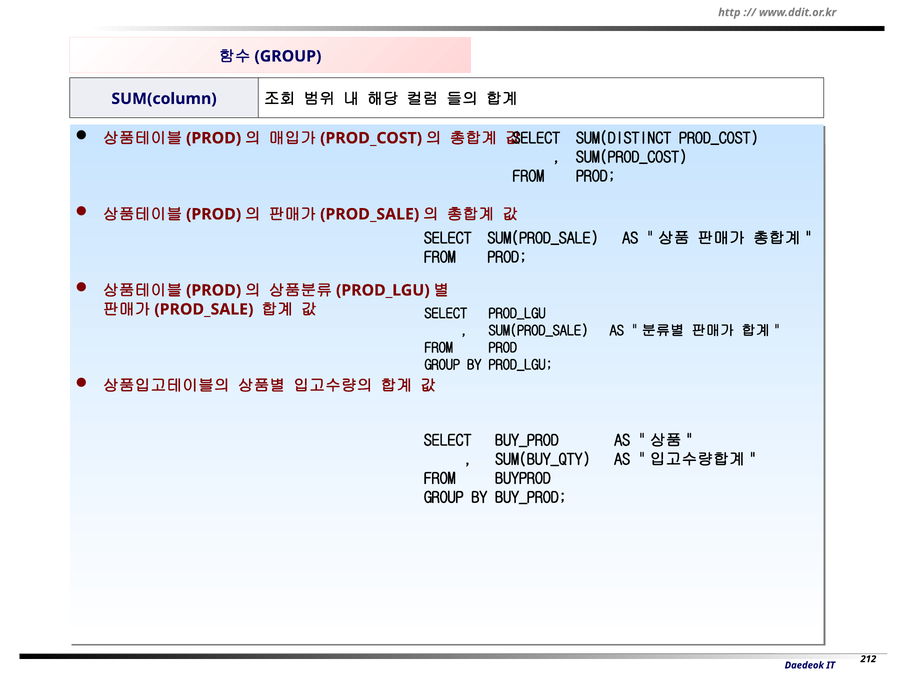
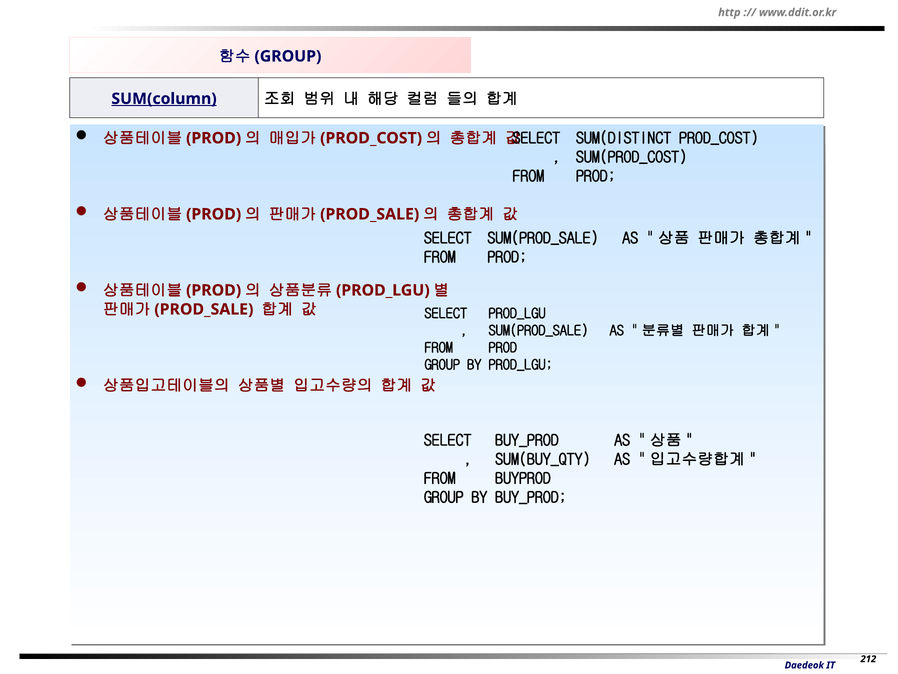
SUM(column underline: none -> present
